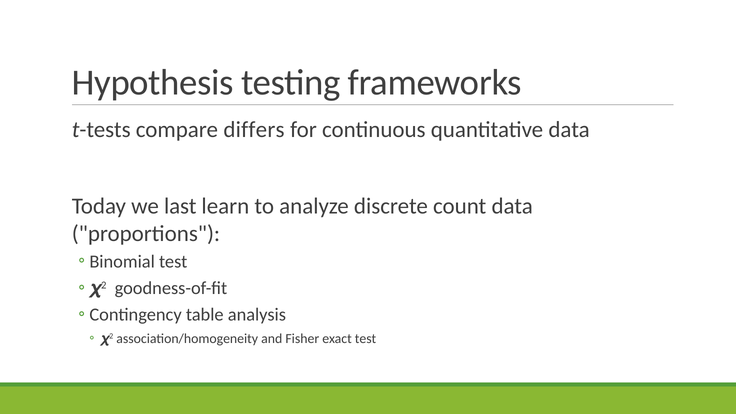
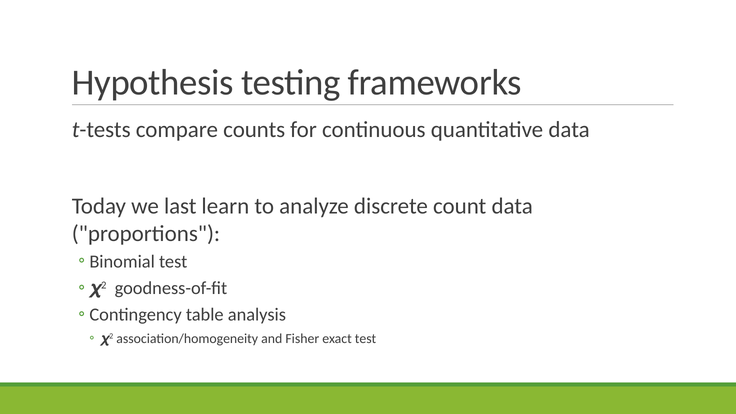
differs: differs -> counts
